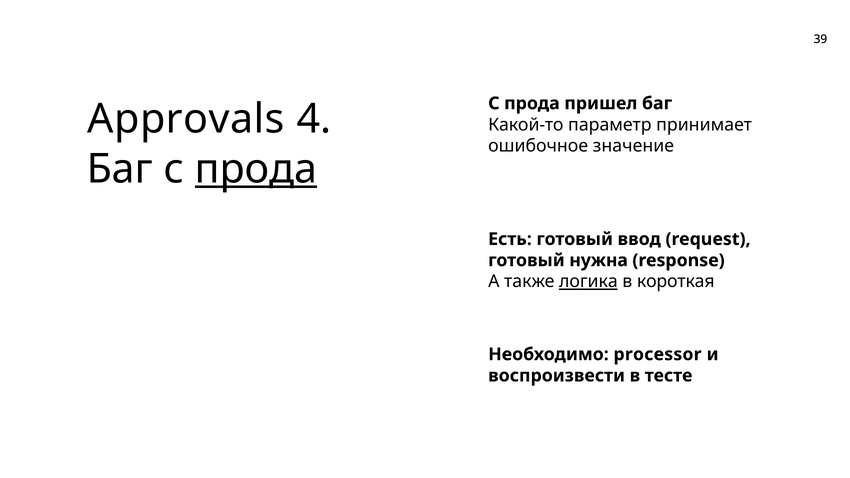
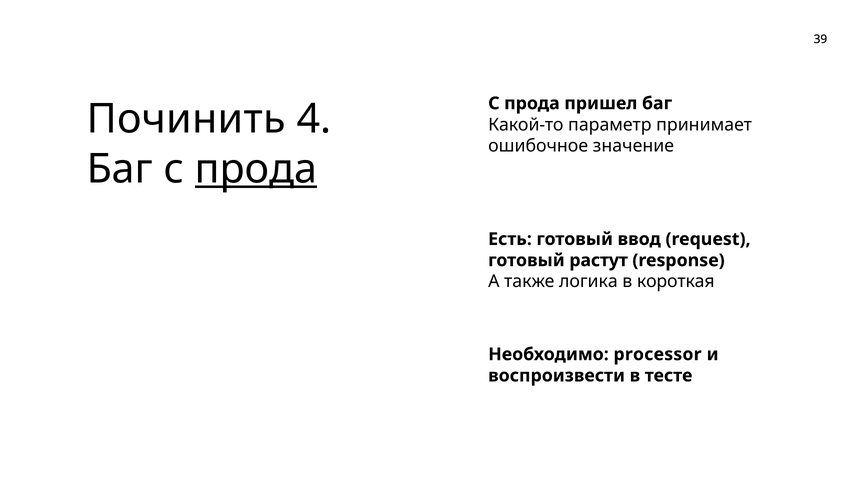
Approvals: Approvals -> Починить
нужна: нужна -> растут
логика underline: present -> none
